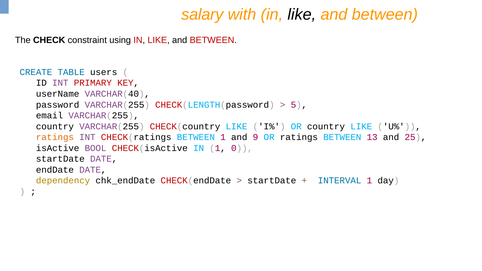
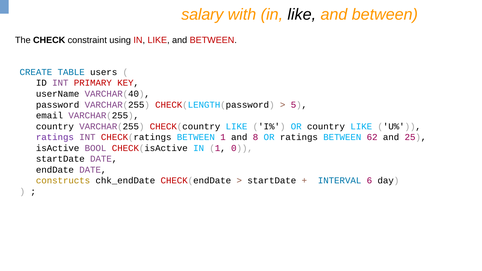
ratings at (55, 137) colour: orange -> purple
9: 9 -> 8
13: 13 -> 62
dependency: dependency -> constructs
INTERVAL 1: 1 -> 6
